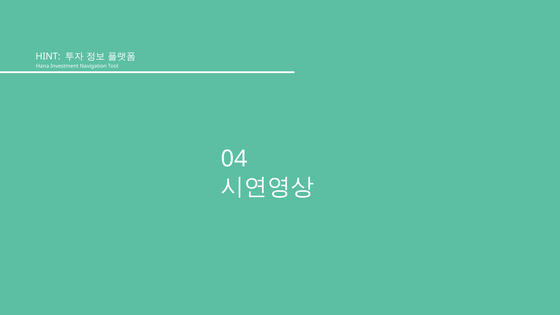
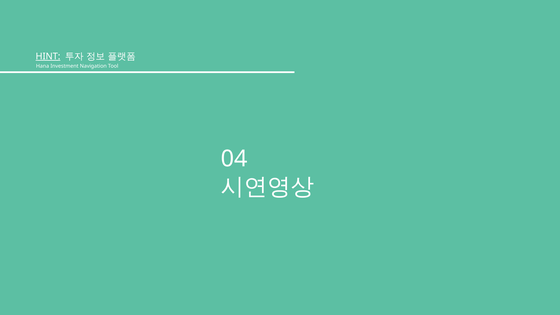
HINT underline: none -> present
